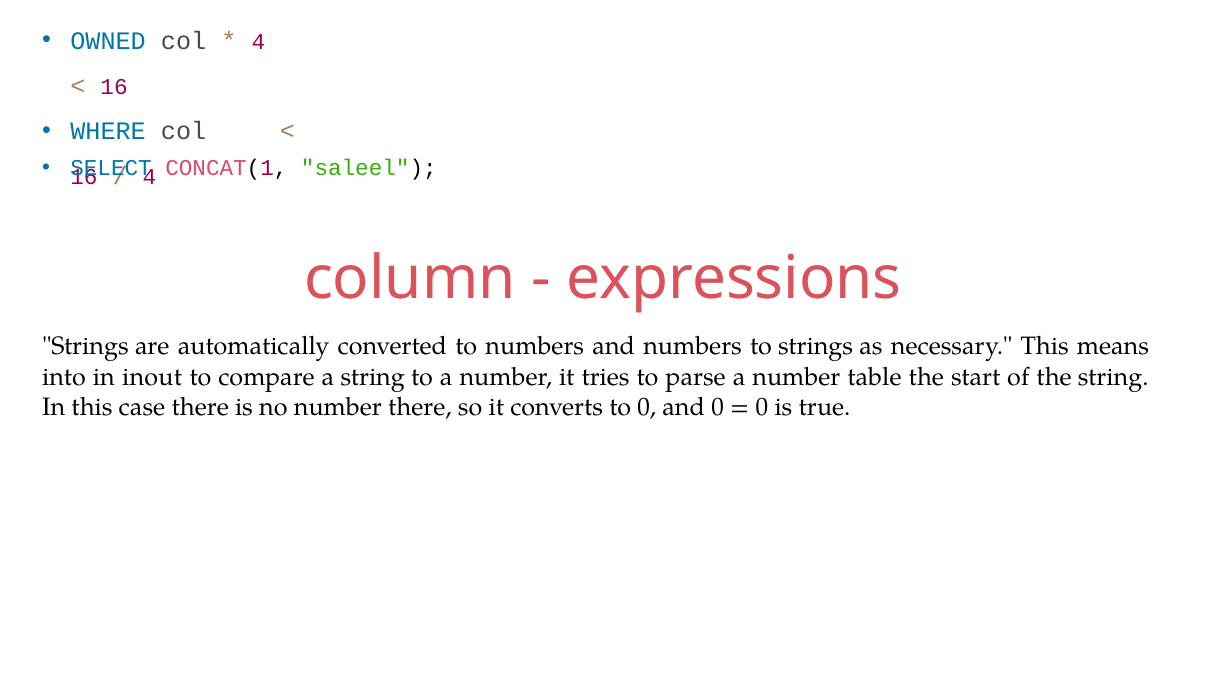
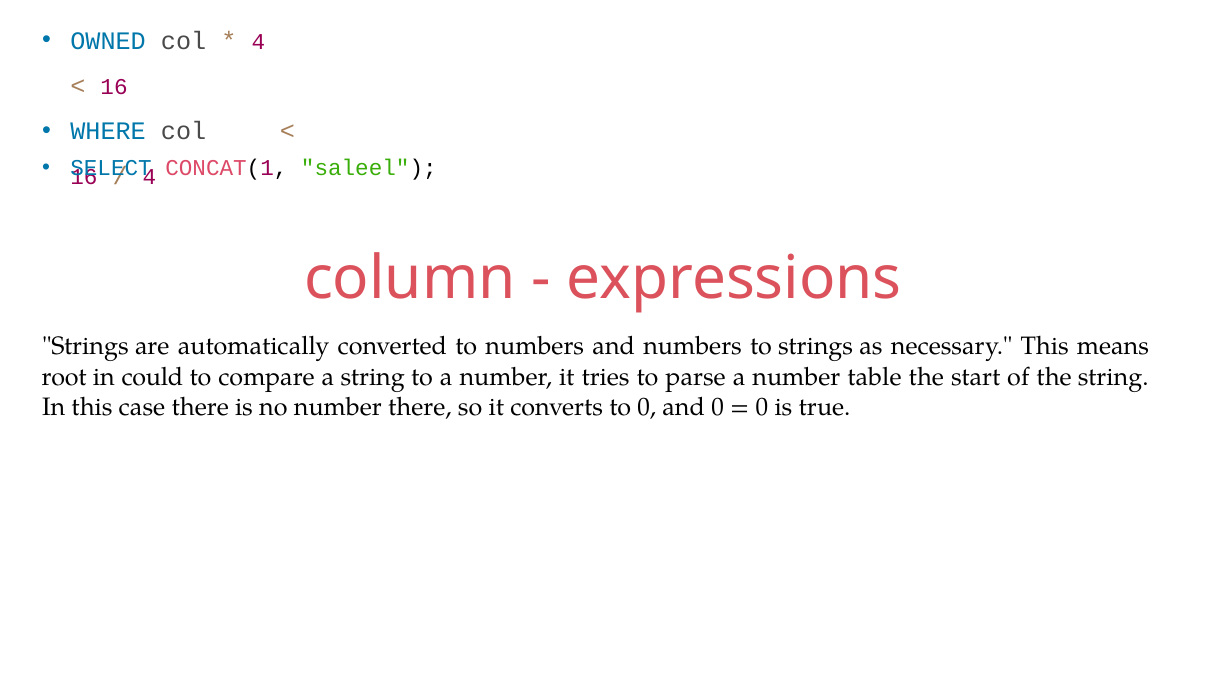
into: into -> root
inout: inout -> could
